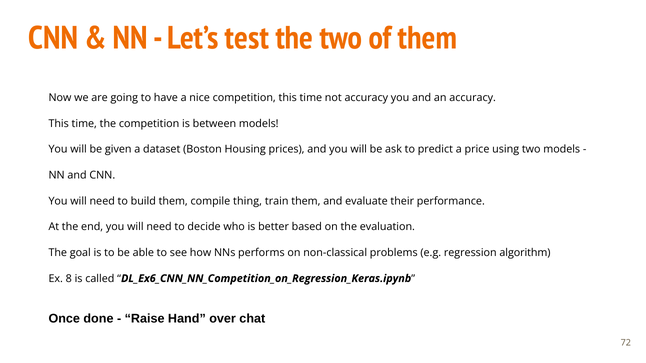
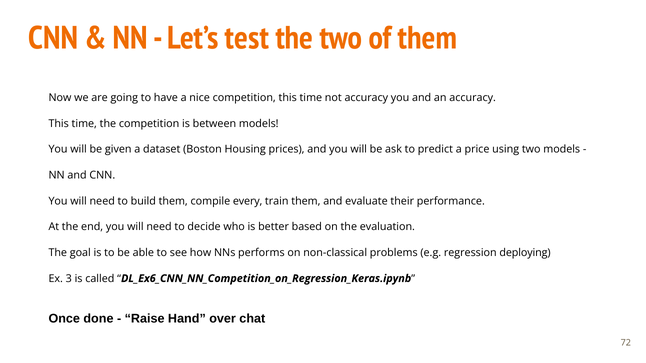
thing: thing -> every
algorithm: algorithm -> deploying
8: 8 -> 3
